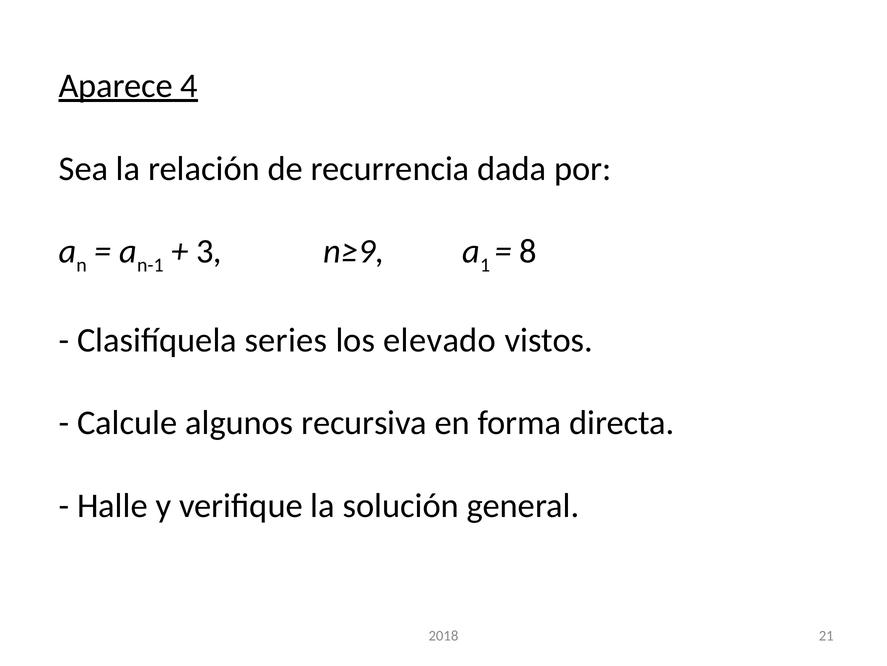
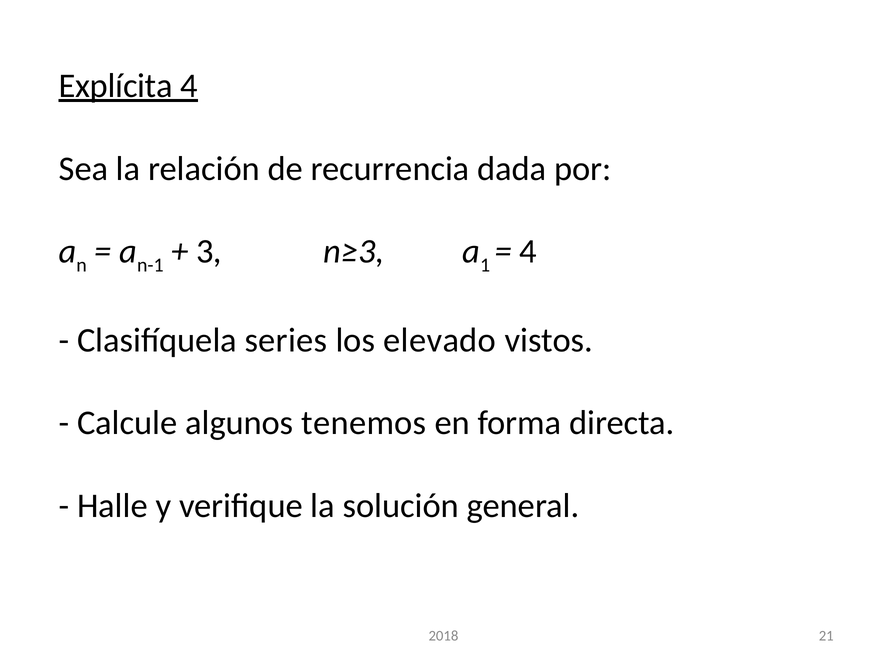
Aparece: Aparece -> Explícita
n≥9: n≥9 -> n≥3
8 at (528, 251): 8 -> 4
recursiva: recursiva -> tenemos
